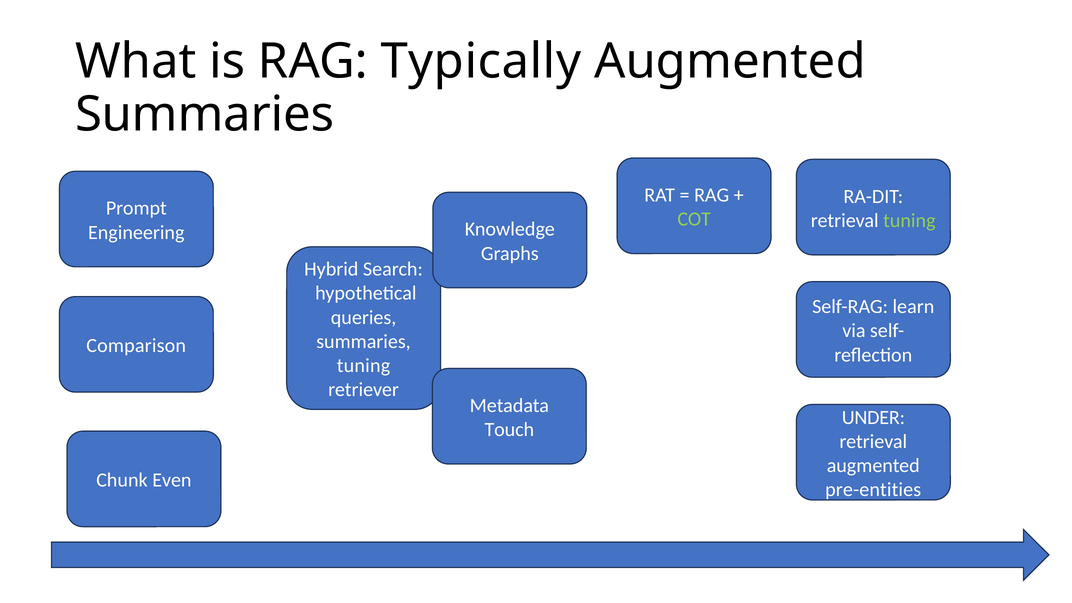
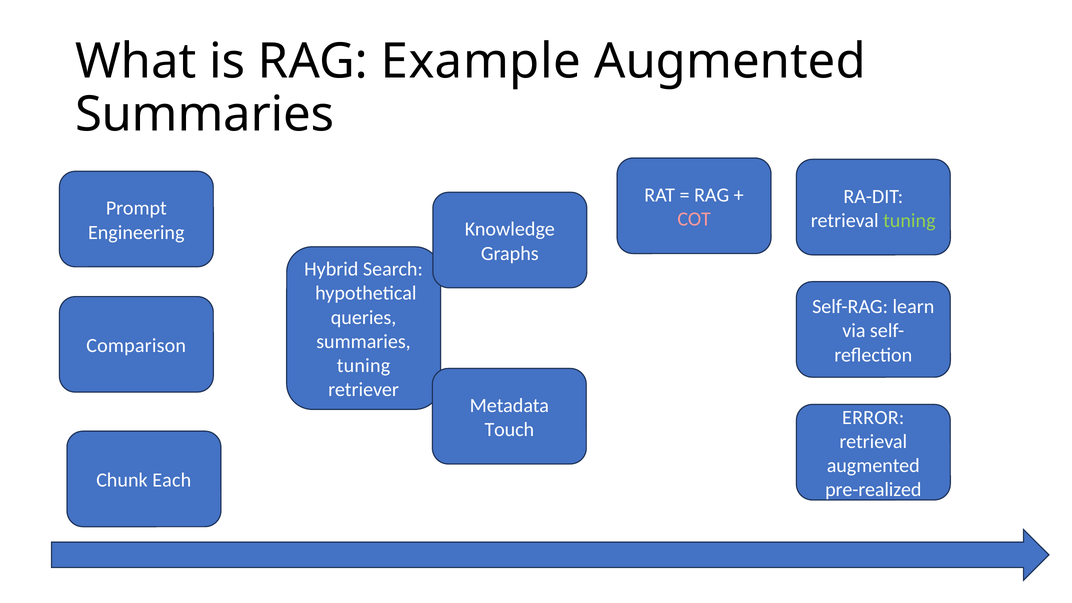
Typically: Typically -> Example
COT colour: light green -> pink
UNDER: UNDER -> ERROR
Even: Even -> Each
pre-entities: pre-entities -> pre-realized
